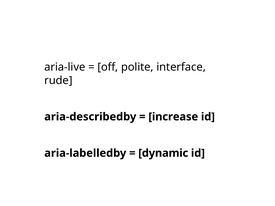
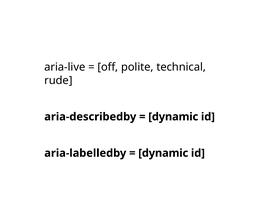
interface: interface -> technical
increase at (173, 117): increase -> dynamic
